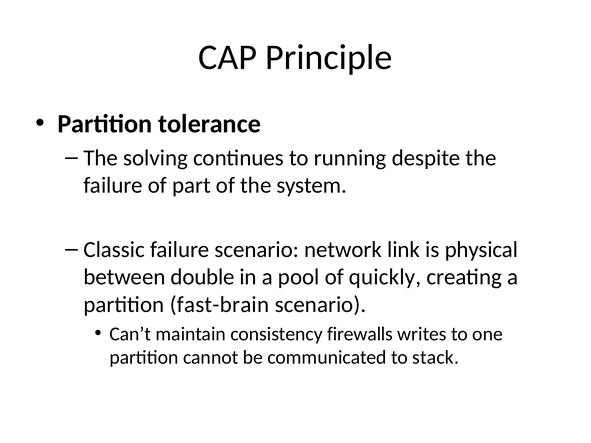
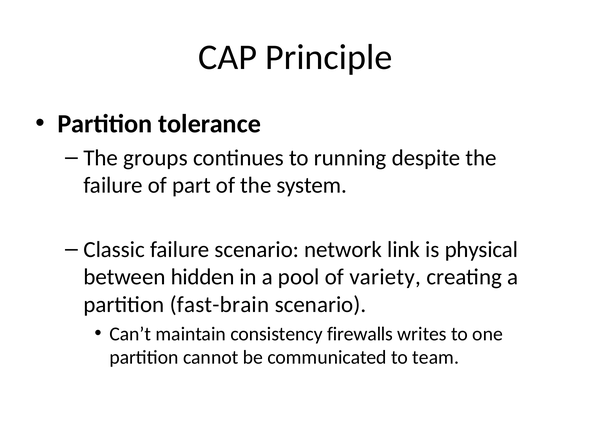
solving: solving -> groups
double: double -> hidden
quickly: quickly -> variety
stack: stack -> team
